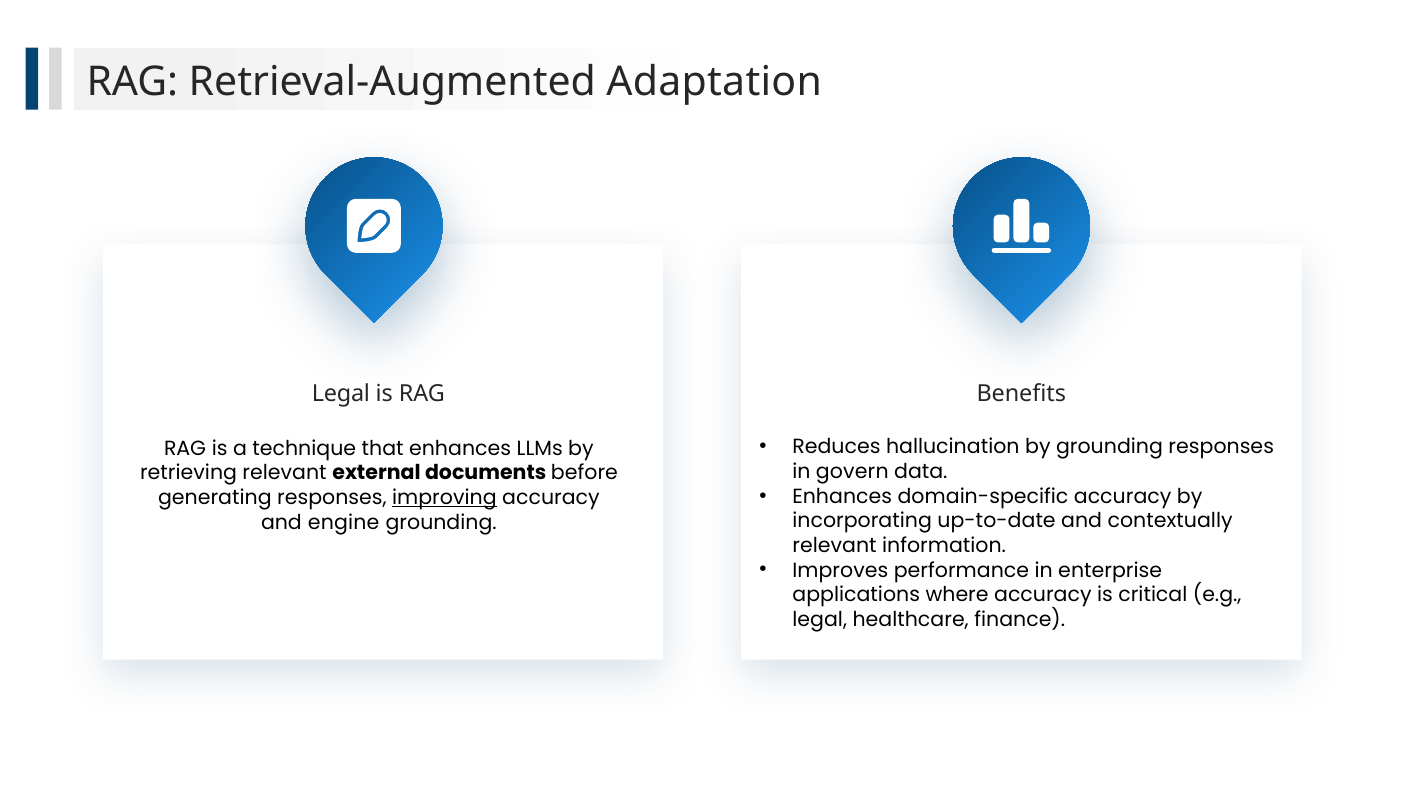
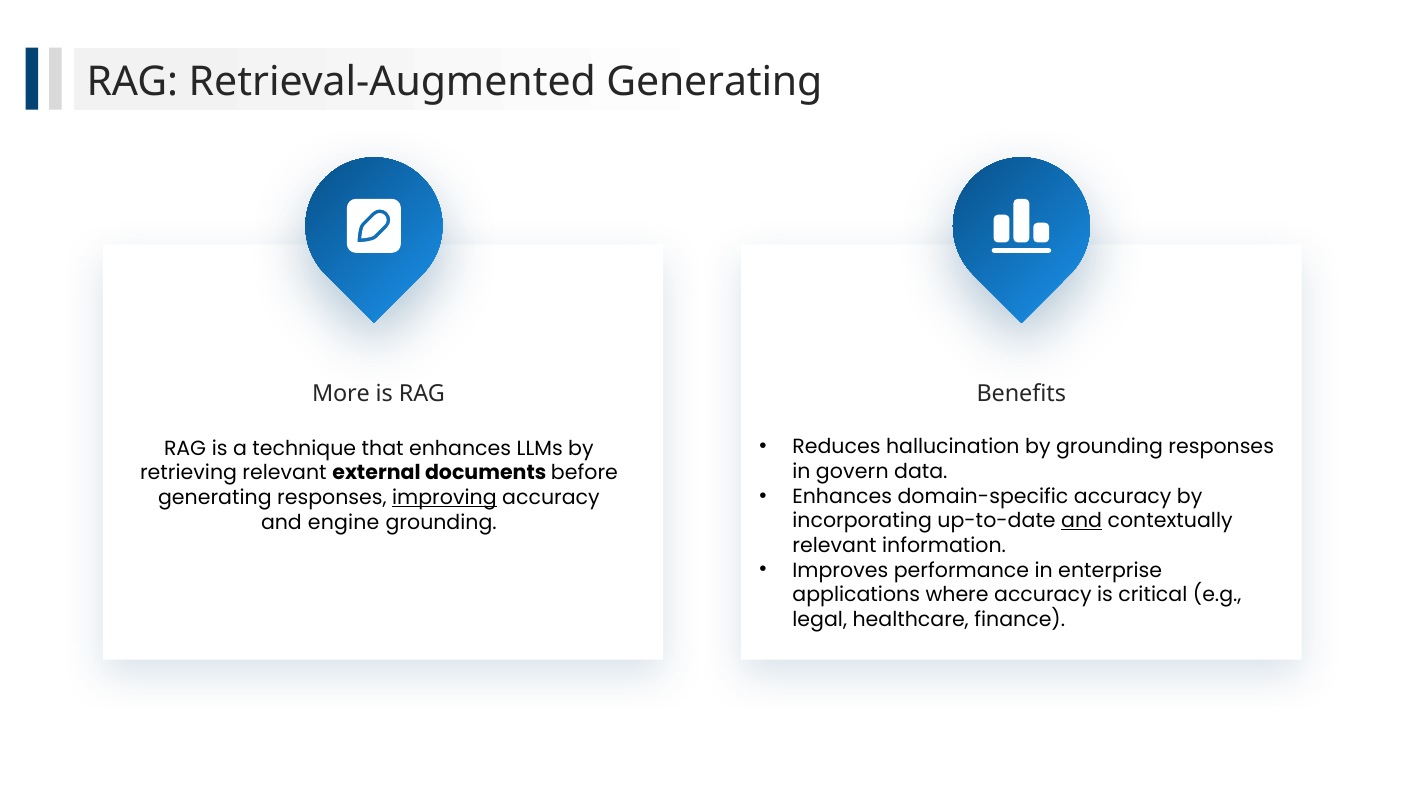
Retrieval-Augmented Adaptation: Adaptation -> Generating
Legal at (341, 394): Legal -> More
and at (1082, 521) underline: none -> present
